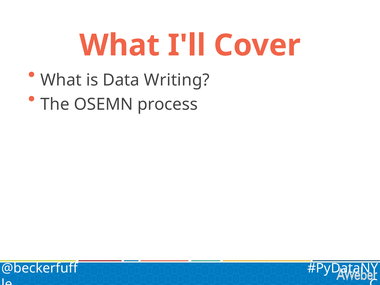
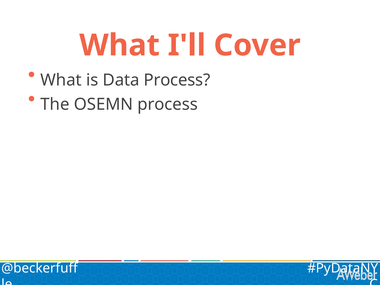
Data Writing: Writing -> Process
